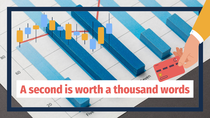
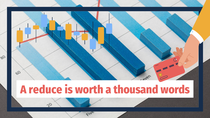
second: second -> reduce
